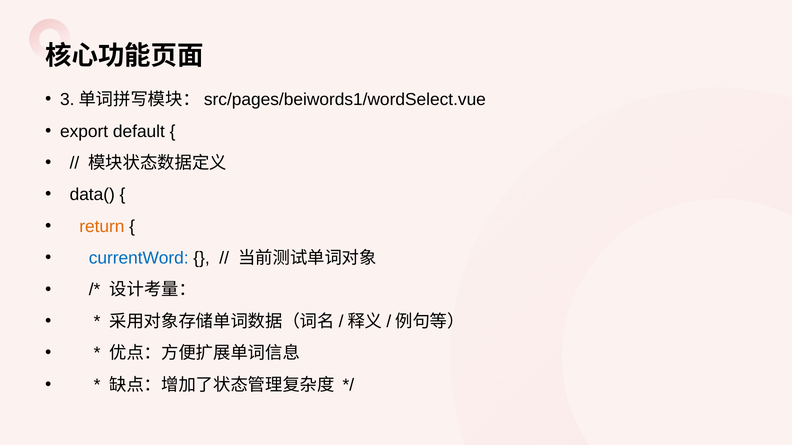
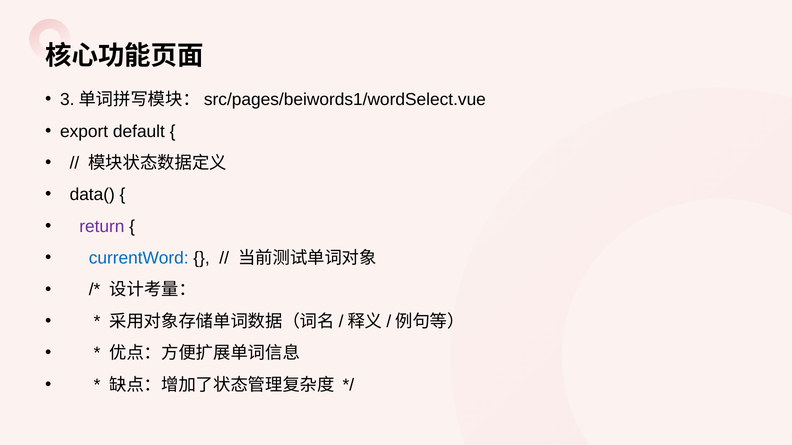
return colour: orange -> purple
